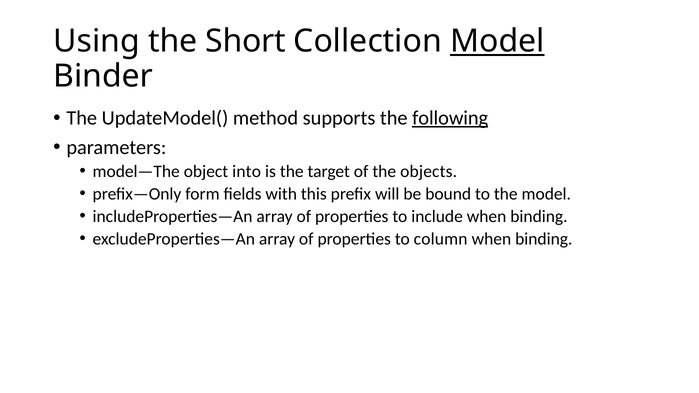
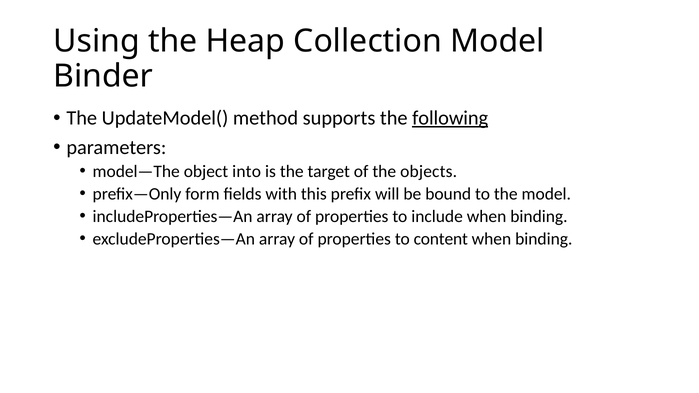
Short: Short -> Heap
Model at (497, 41) underline: present -> none
column: column -> content
